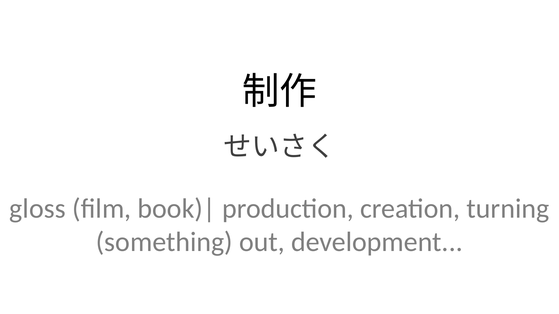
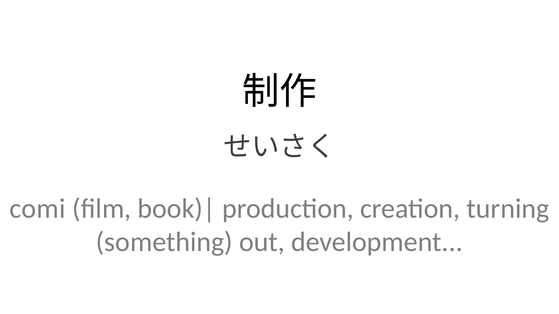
gloss: gloss -> comi
